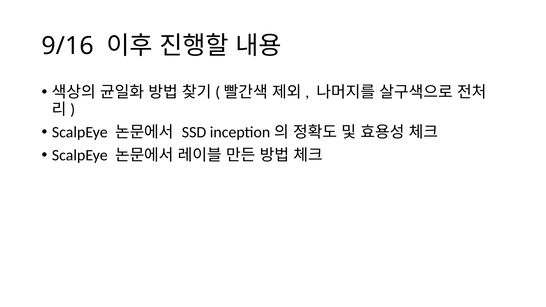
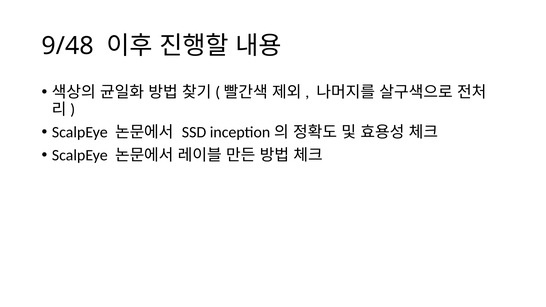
9/16: 9/16 -> 9/48
